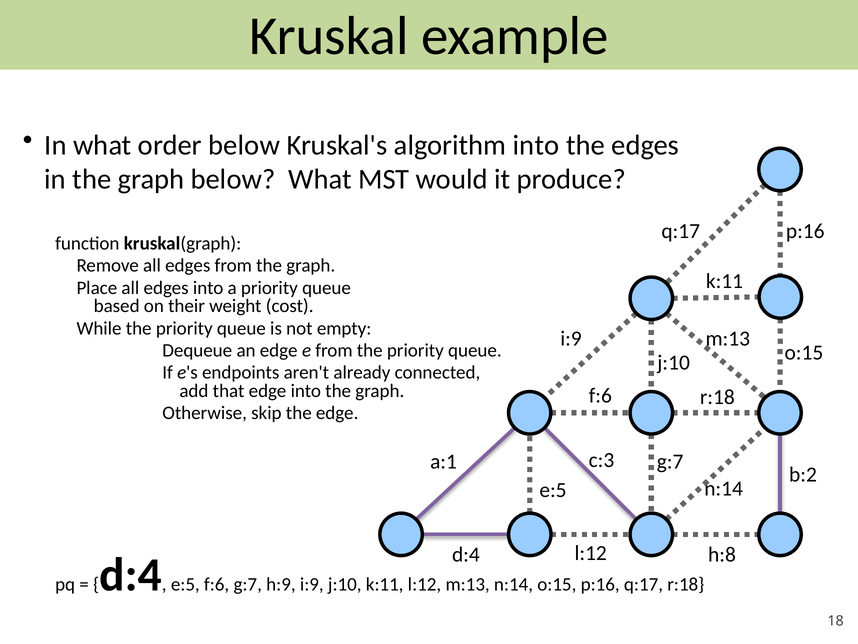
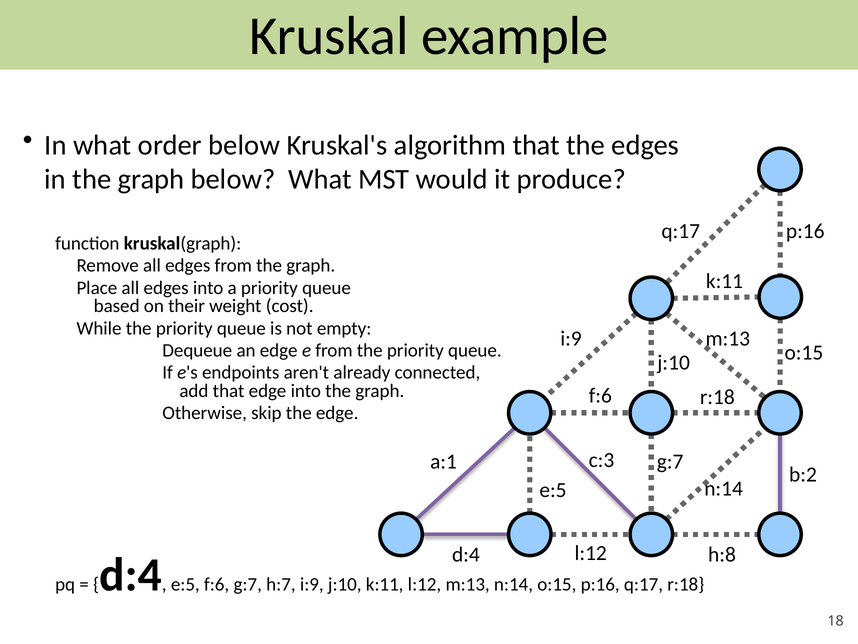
algorithm into: into -> that
h:9: h:9 -> h:7
